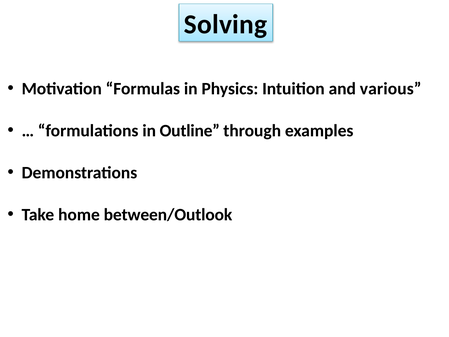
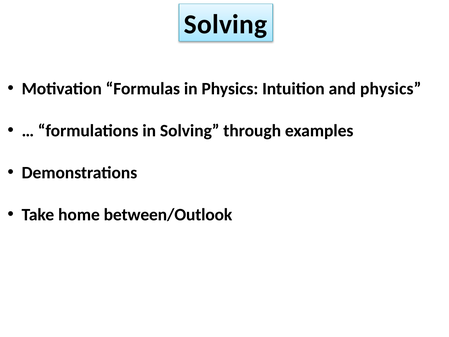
and various: various -> physics
in Outline: Outline -> Solving
